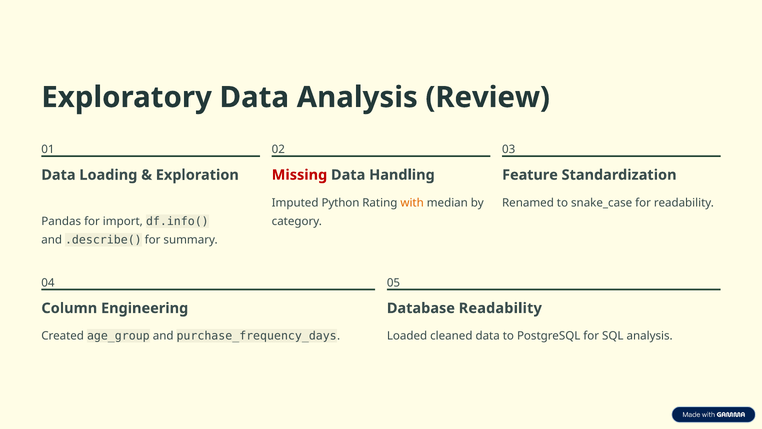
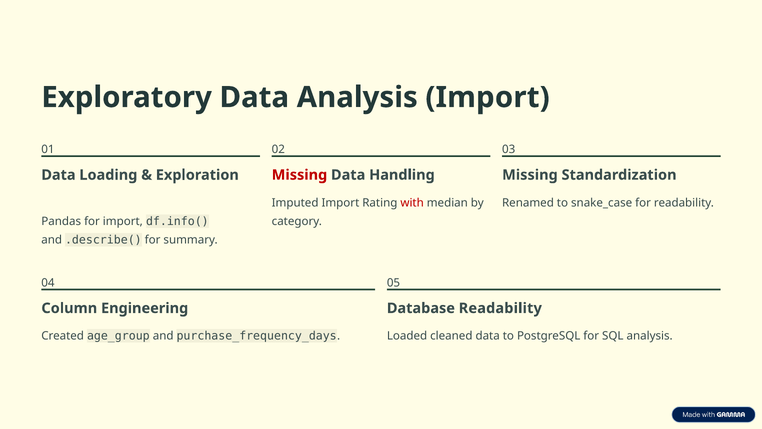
Analysis Review: Review -> Import
Feature at (530, 175): Feature -> Missing
Imputed Python: Python -> Import
with colour: orange -> red
